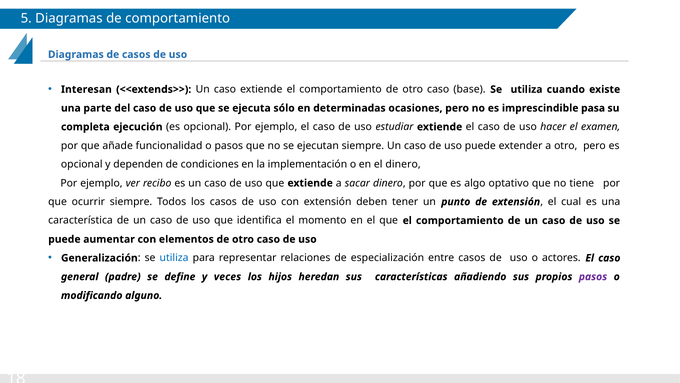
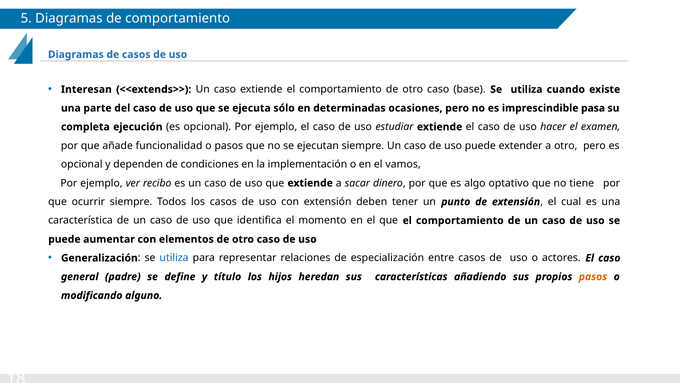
el dinero: dinero -> vamos
veces: veces -> título
pasos at (593, 276) colour: purple -> orange
